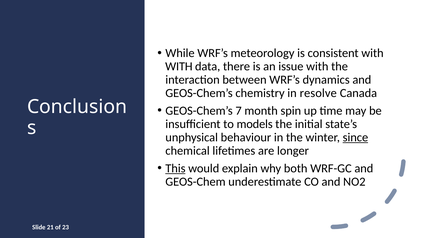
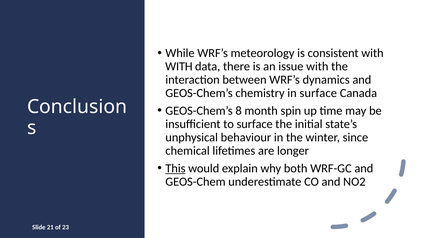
in resolve: resolve -> surface
7: 7 -> 8
to models: models -> surface
since underline: present -> none
